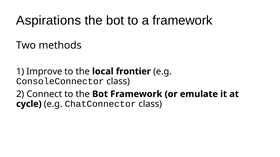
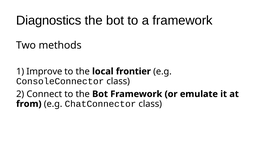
Aspirations: Aspirations -> Diagnostics
cycle: cycle -> from
